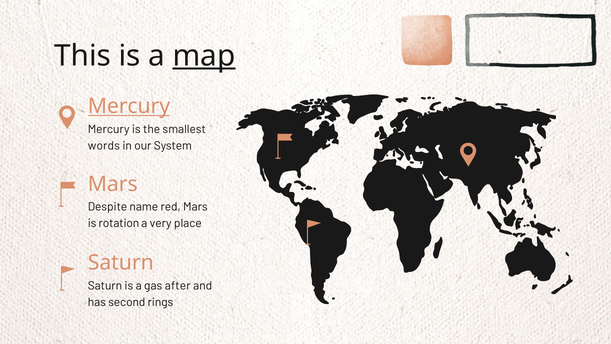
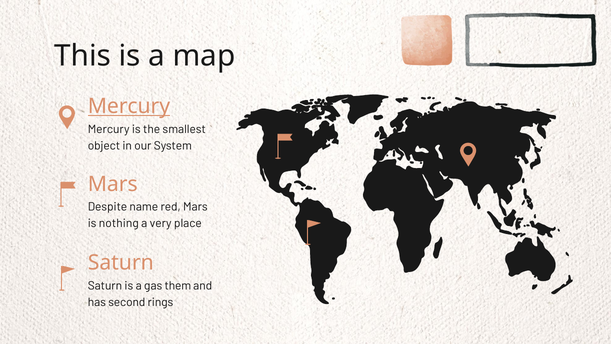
map underline: present -> none
words: words -> object
rotation: rotation -> nothing
after: after -> them
